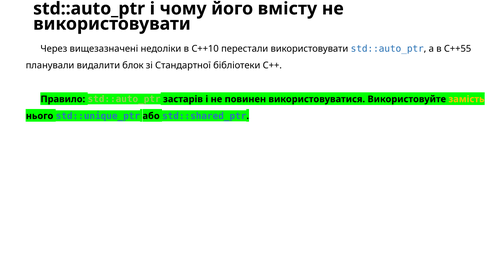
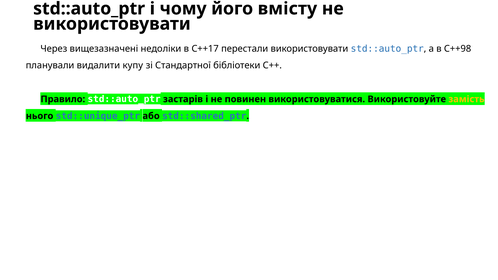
C++10: C++10 -> C++17
C++55: C++55 -> C++98
блок: блок -> купу
std::auto_ptr at (124, 99) colour: light green -> white
